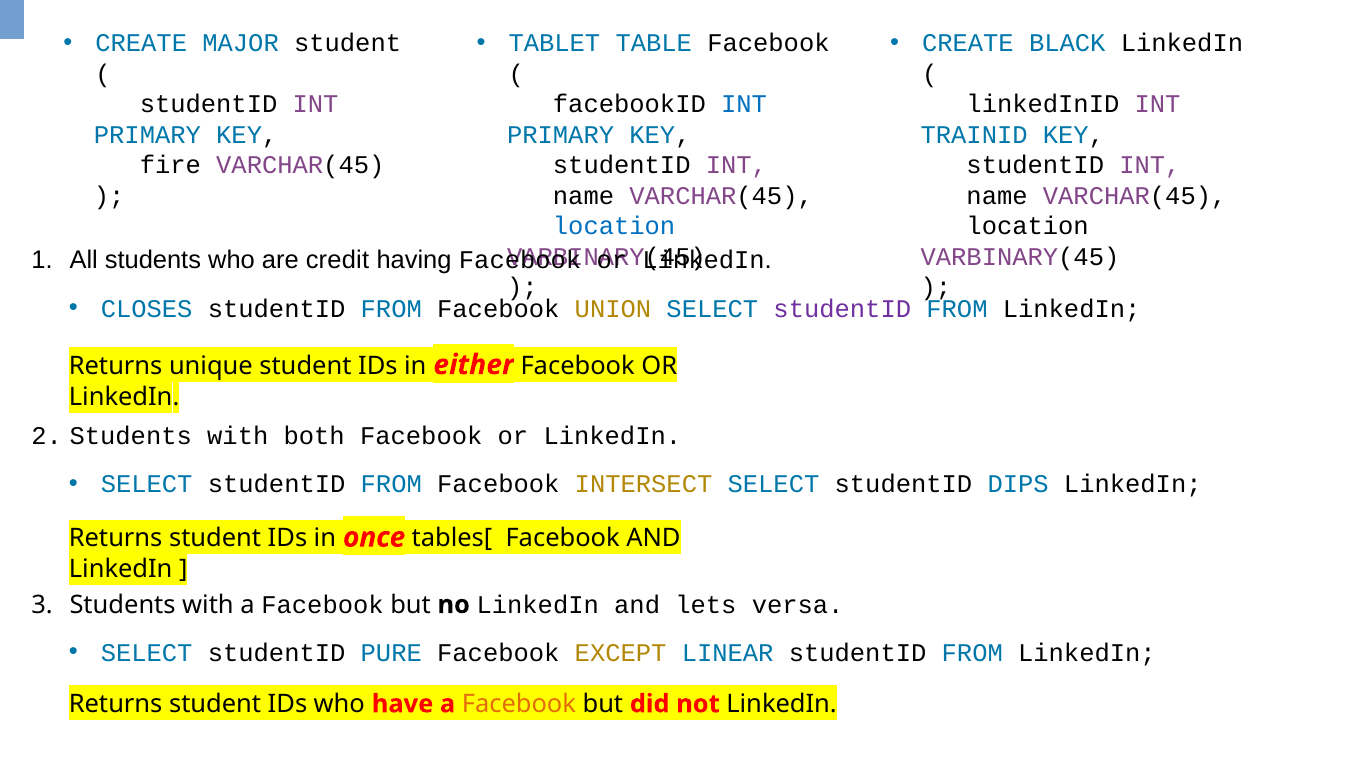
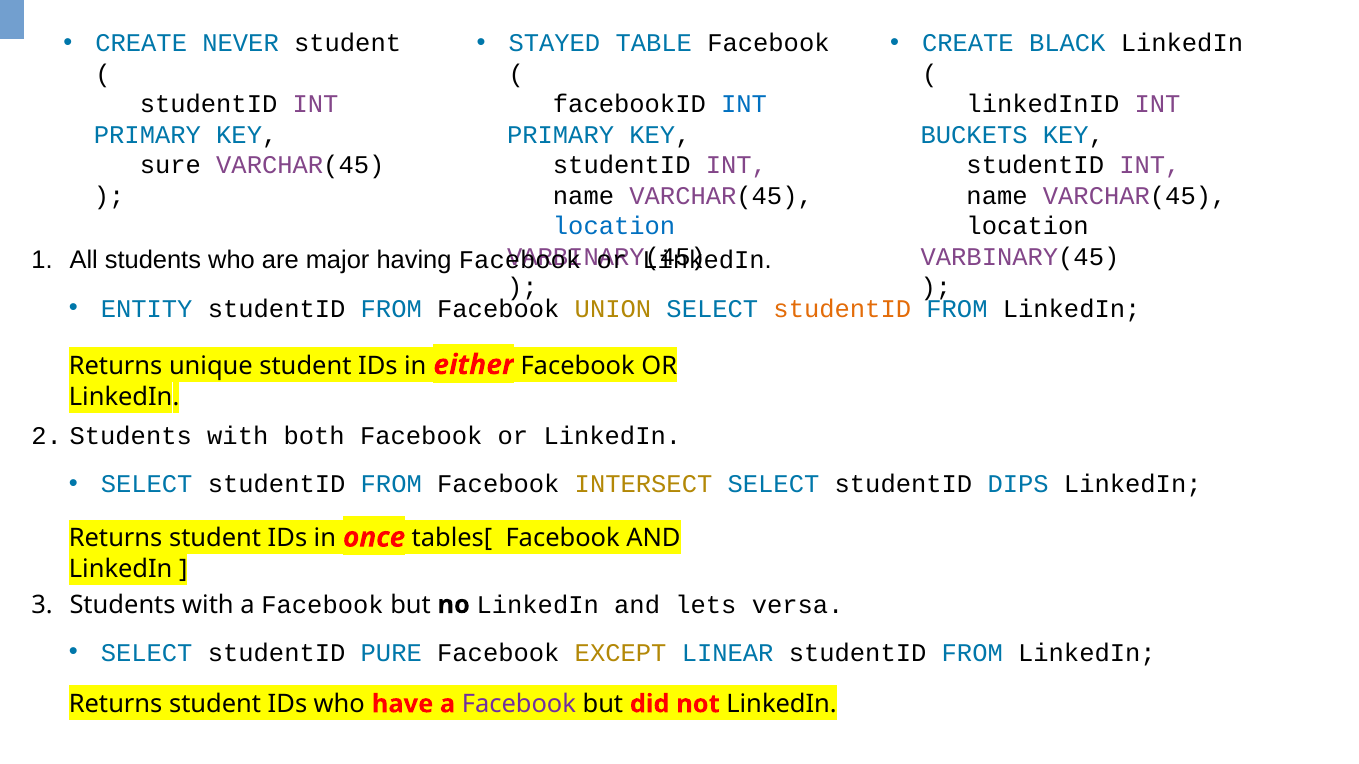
MAJOR: MAJOR -> NEVER
TABLET: TABLET -> STAYED
TRAINID: TRAINID -> BUCKETS
fire: fire -> sure
credit: credit -> major
CLOSES: CLOSES -> ENTITY
studentID at (842, 309) colour: purple -> orange
Facebook at (519, 704) colour: orange -> purple
